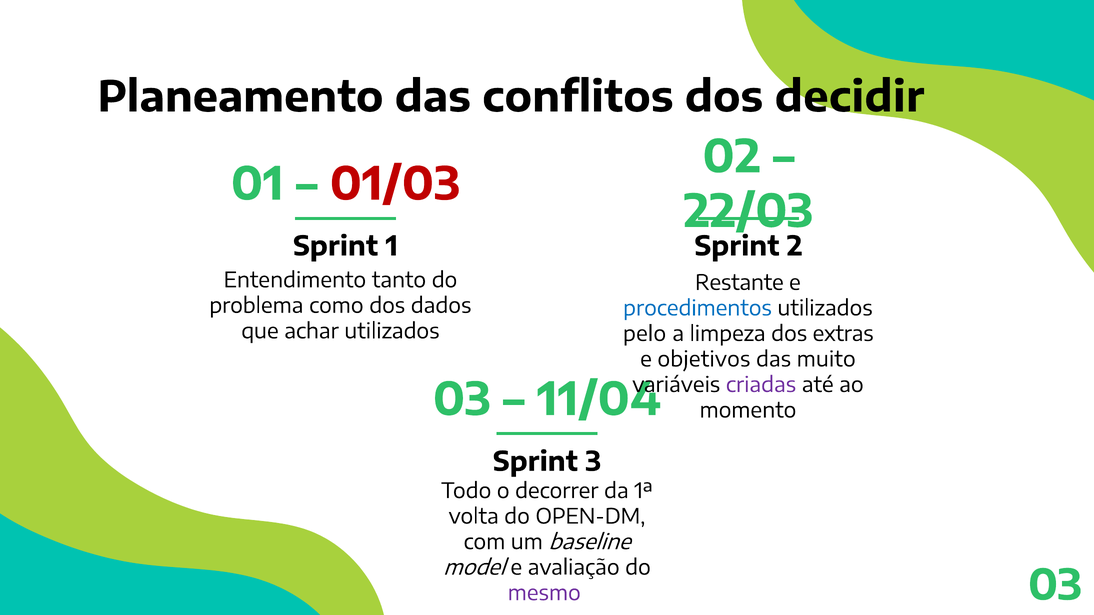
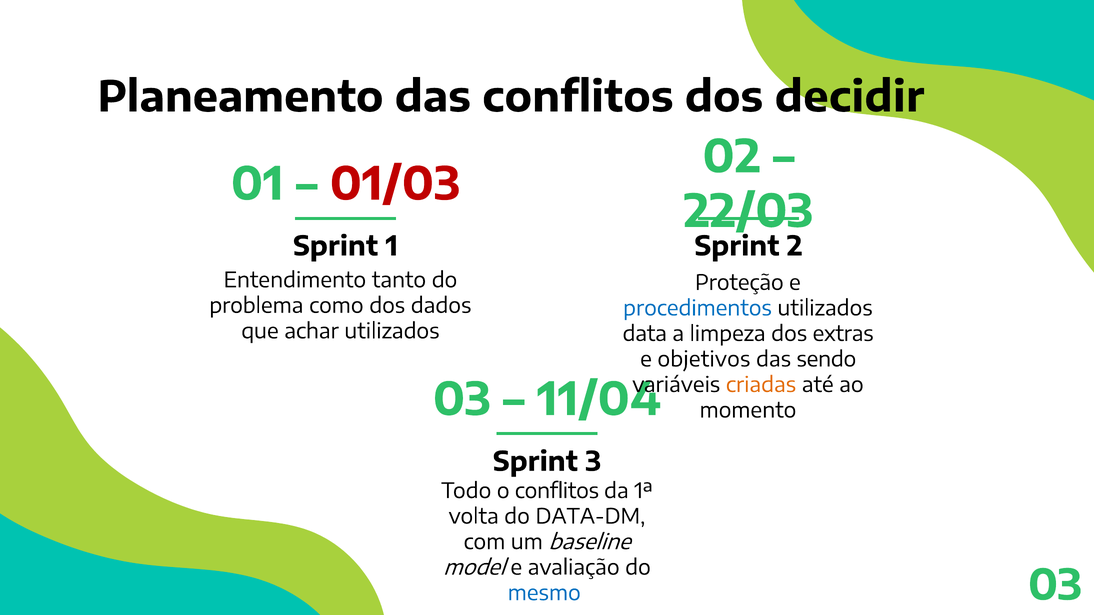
Restante: Restante -> Proteção
pelo: pelo -> data
muito: muito -> sendo
criadas colour: purple -> orange
o decorrer: decorrer -> conflitos
OPEN-DM: OPEN-DM -> DATA-DM
mesmo colour: purple -> blue
